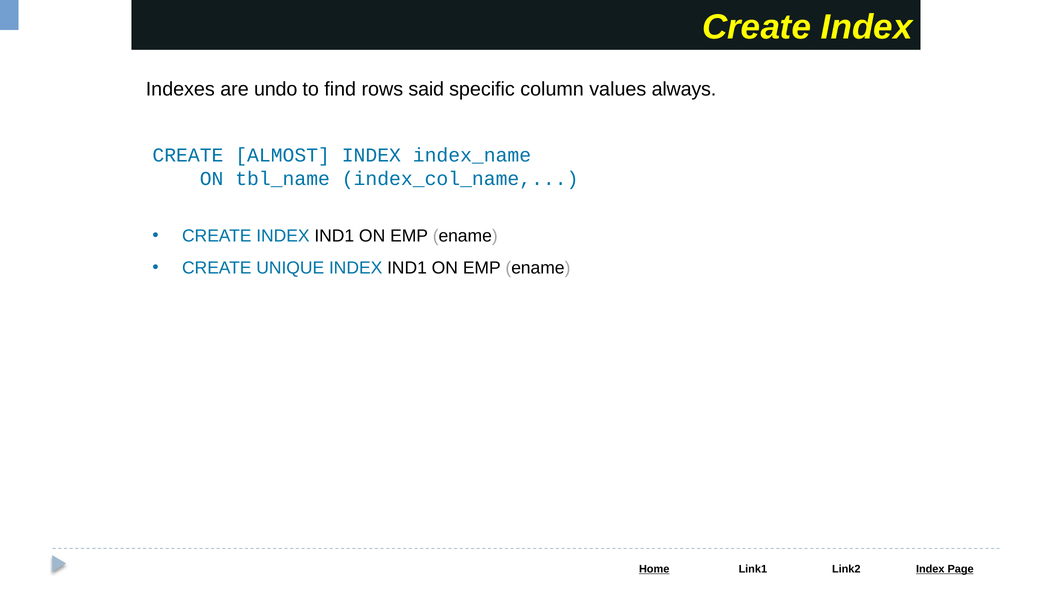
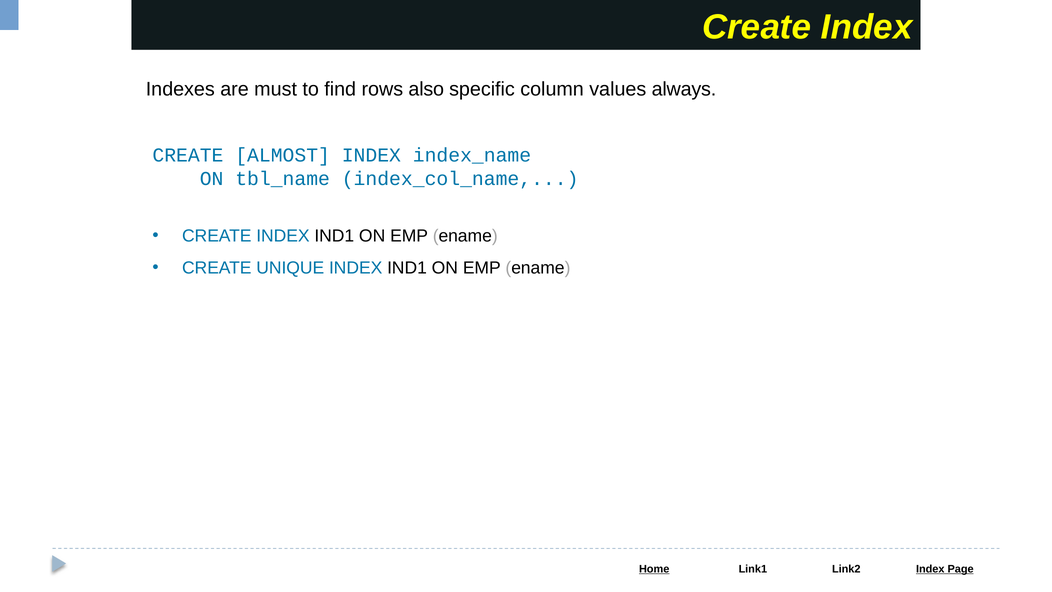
undo: undo -> must
said: said -> also
